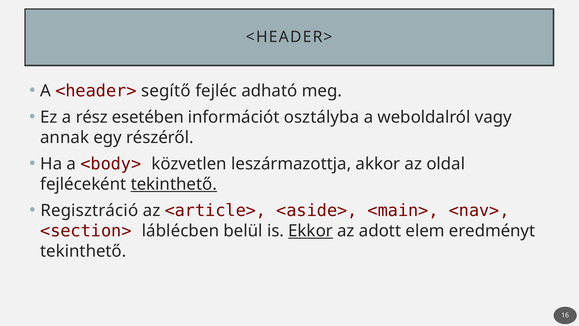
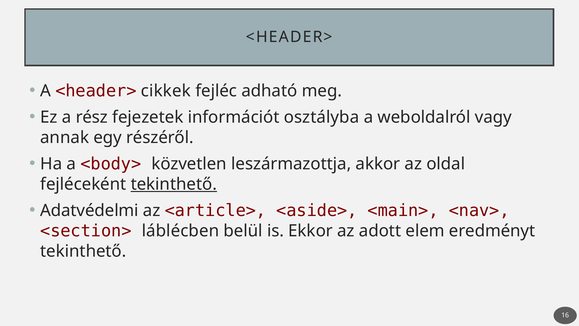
segítő: segítő -> cikkek
esetében: esetében -> fejezetek
Regisztráció: Regisztráció -> Adatvédelmi
Ekkor underline: present -> none
